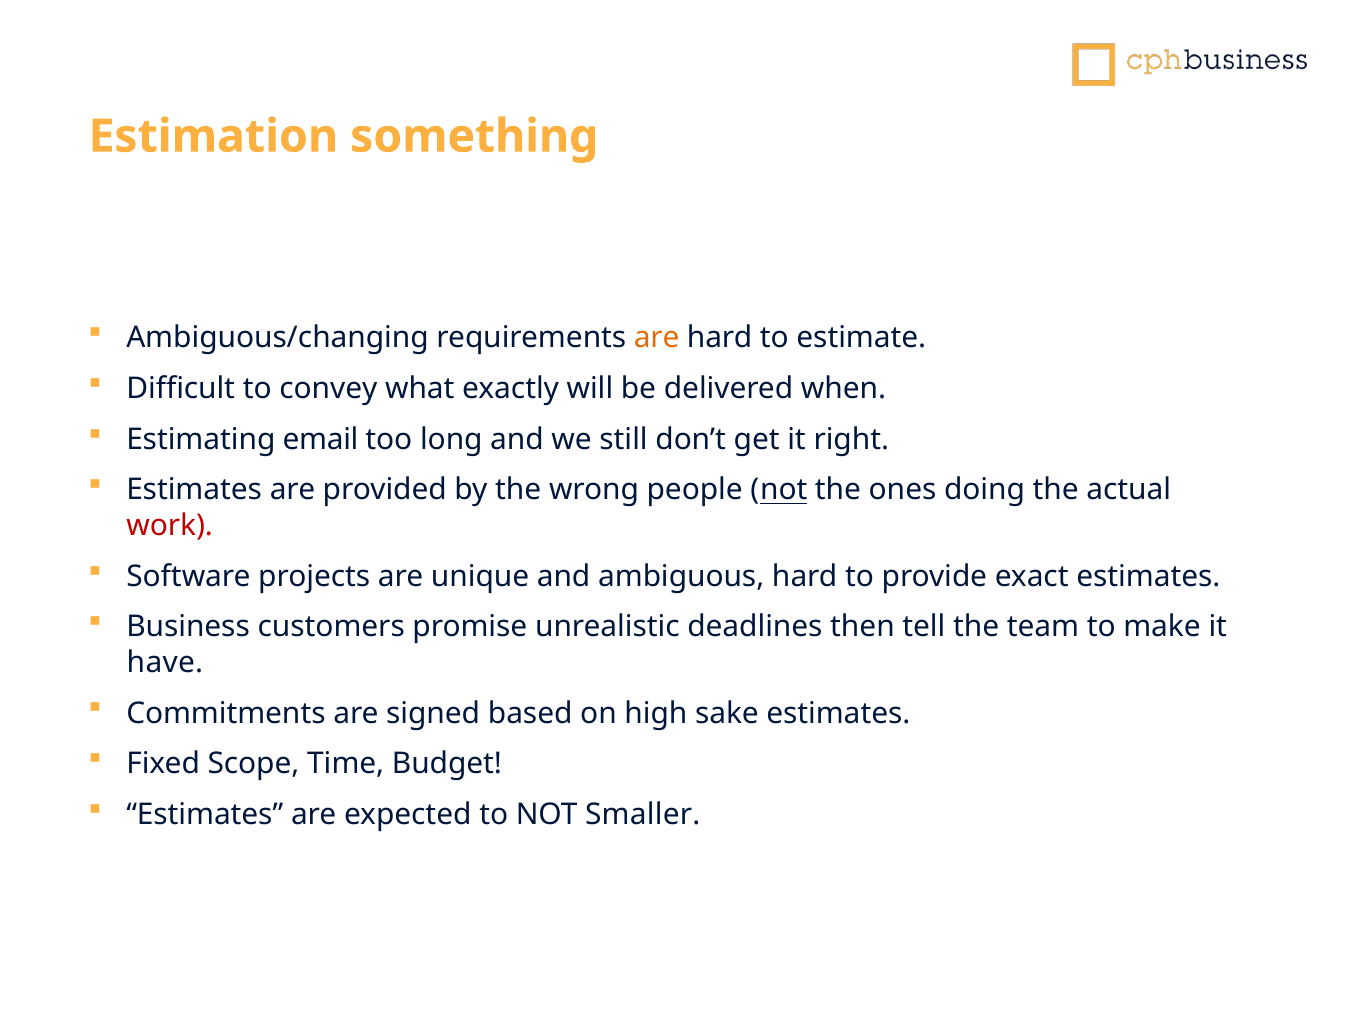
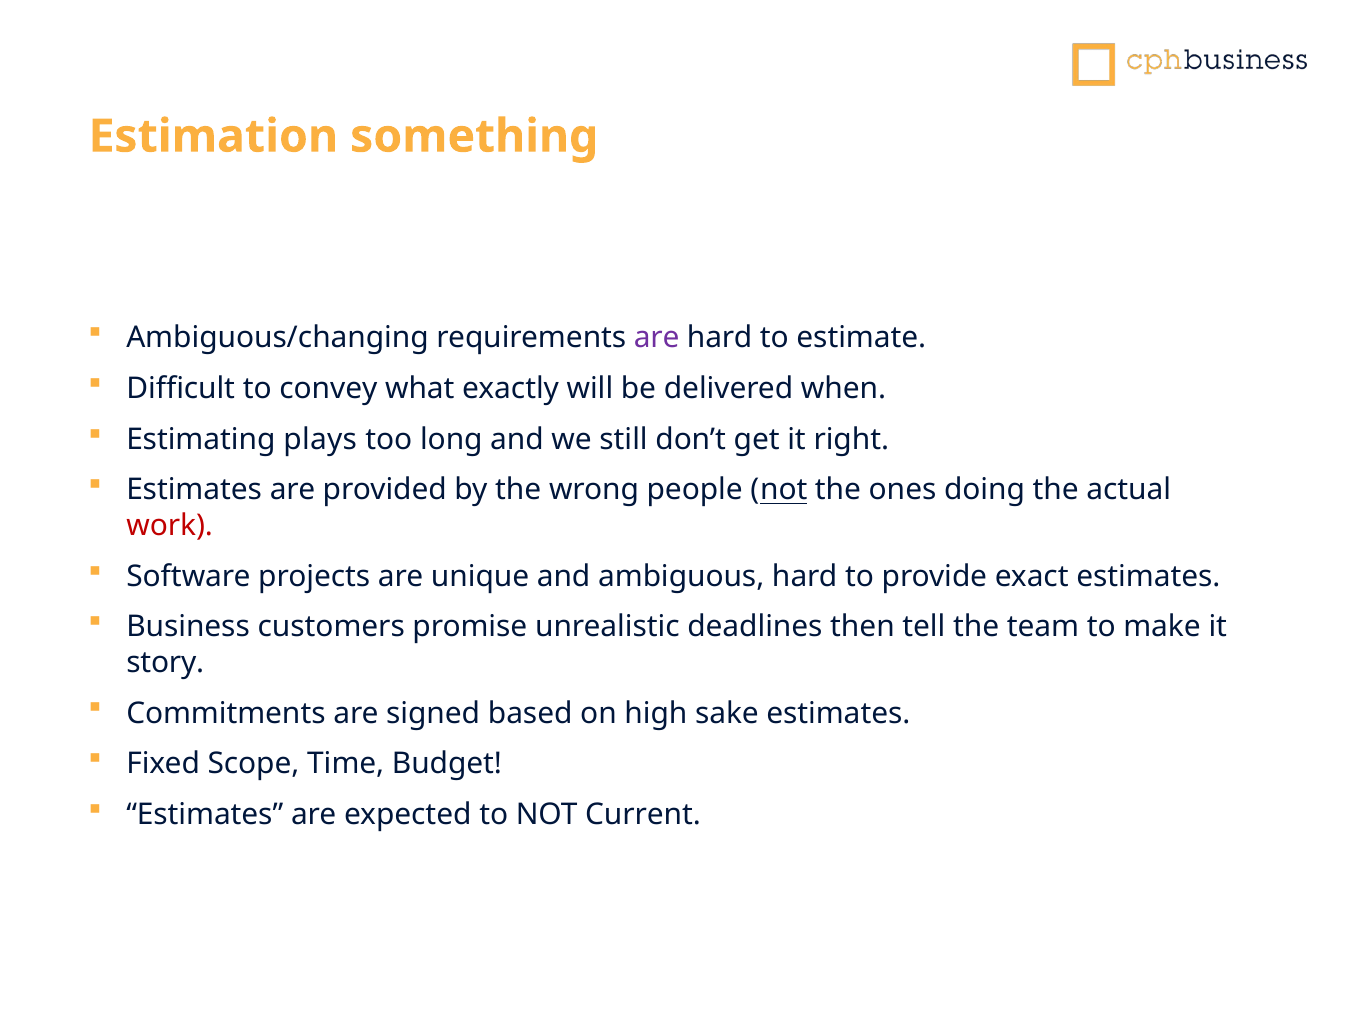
are at (657, 338) colour: orange -> purple
email: email -> plays
have: have -> story
Smaller: Smaller -> Current
